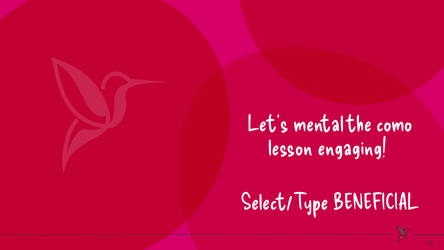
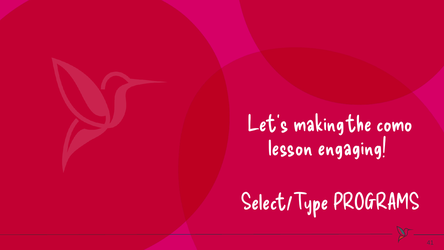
mental: mental -> making
BENEFICIAL: BENEFICIAL -> PROGRAMS
